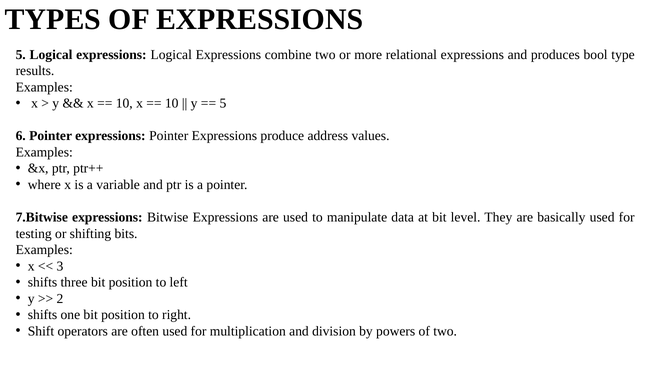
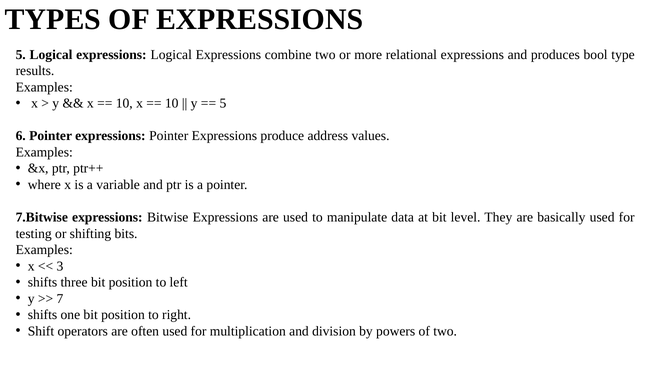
2: 2 -> 7
